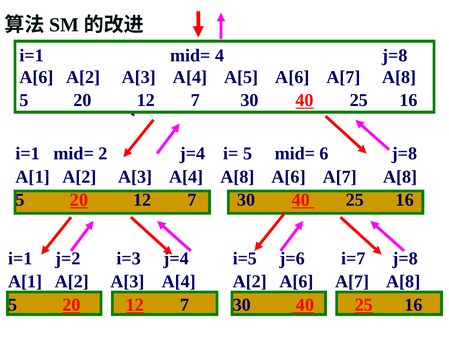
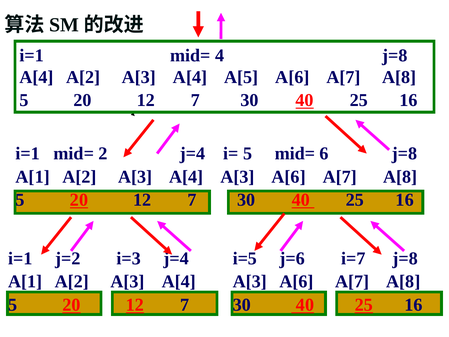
A[6 at (36, 77): A[6 -> A[4
A[4 A[8: A[8 -> A[3
A[2 at (250, 281): A[2 -> A[3
